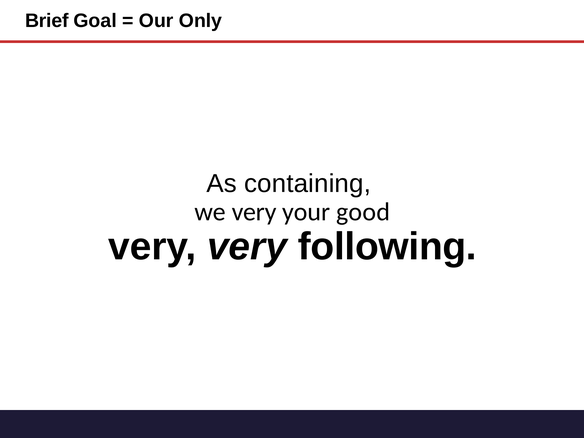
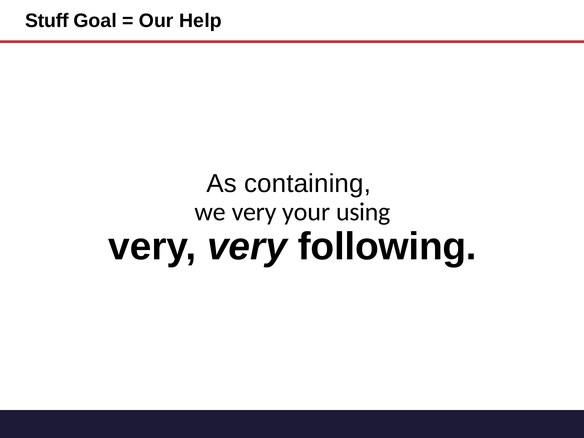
Brief: Brief -> Stuff
Only: Only -> Help
good: good -> using
